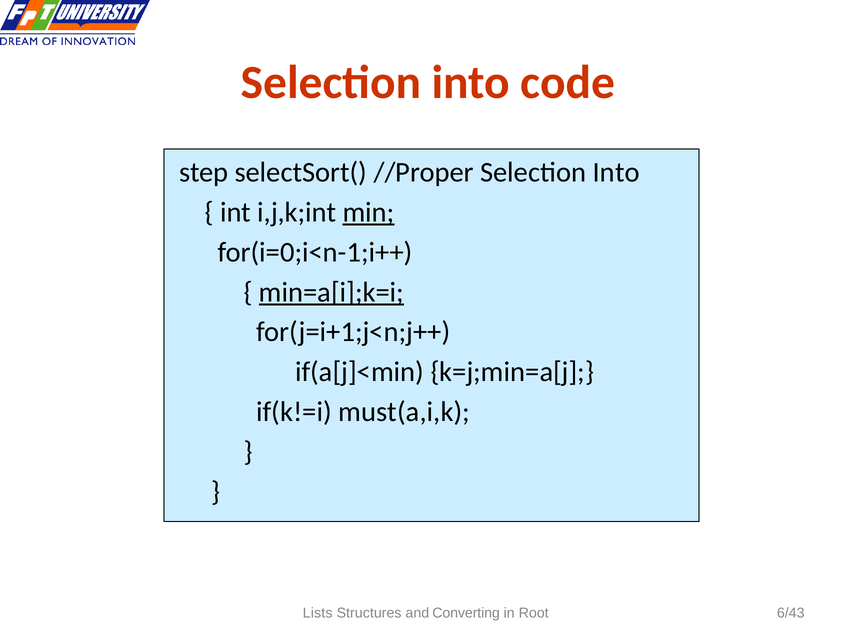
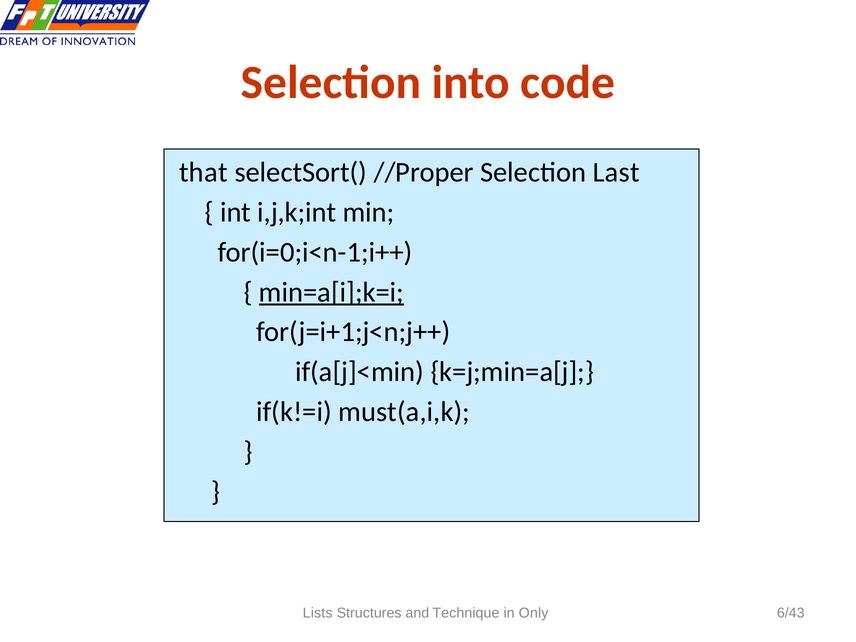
step: step -> that
Into at (616, 172): Into -> Last
min underline: present -> none
Converting: Converting -> Technique
Root: Root -> Only
